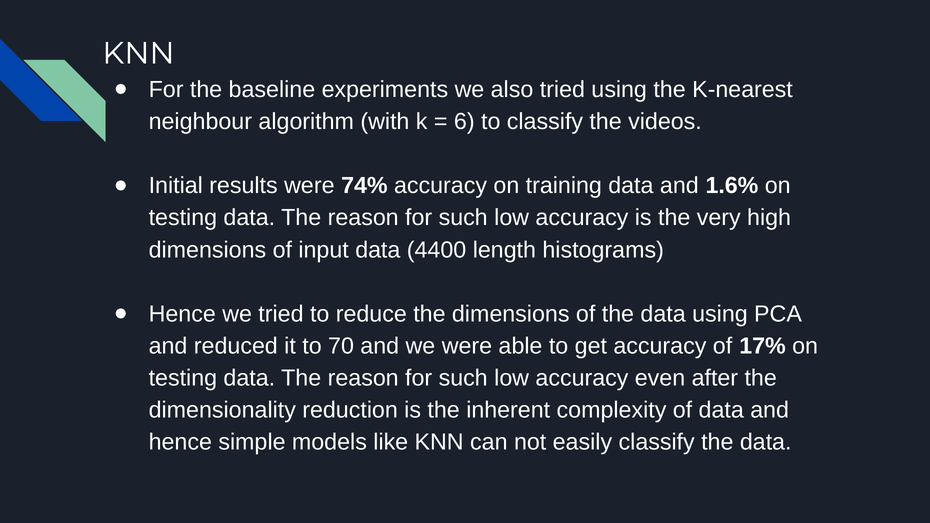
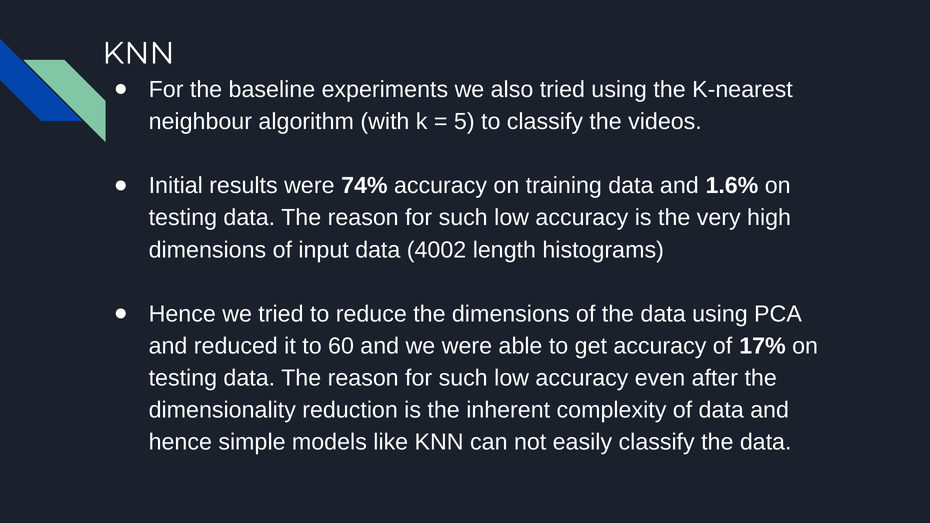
6: 6 -> 5
4400: 4400 -> 4002
70: 70 -> 60
